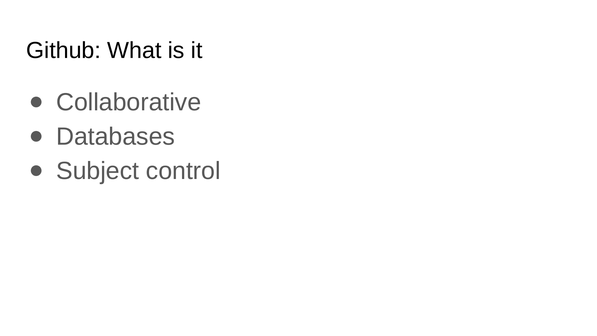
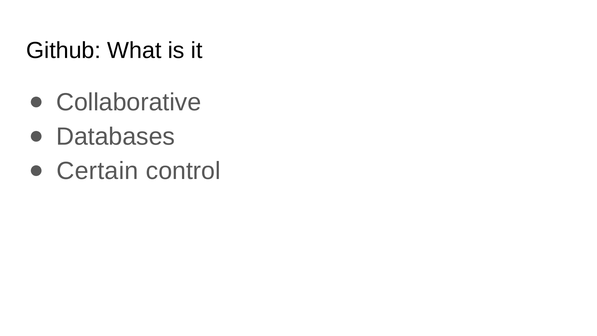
Subject: Subject -> Certain
